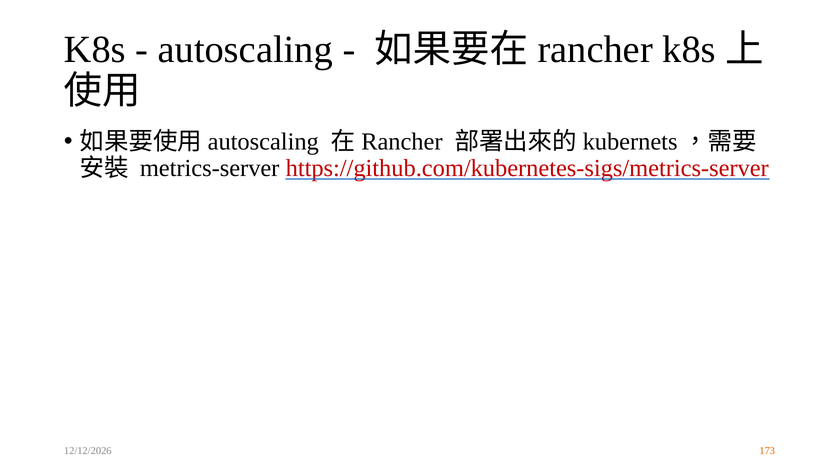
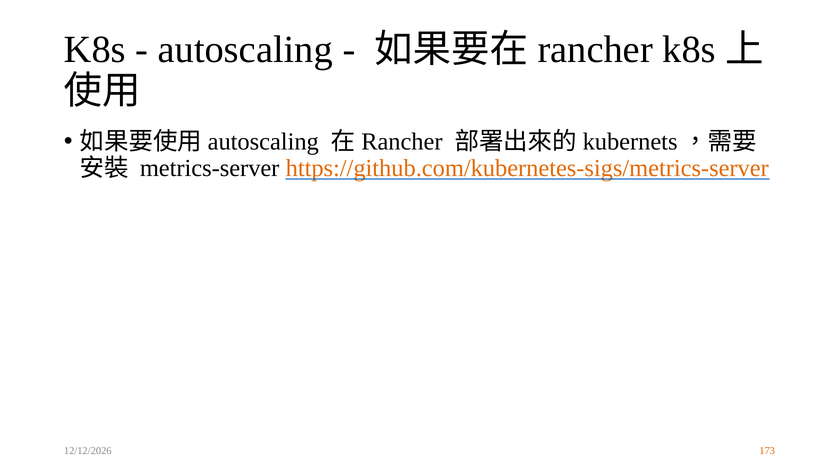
https://github.com/kubernetes-sigs/metrics-server colour: red -> orange
